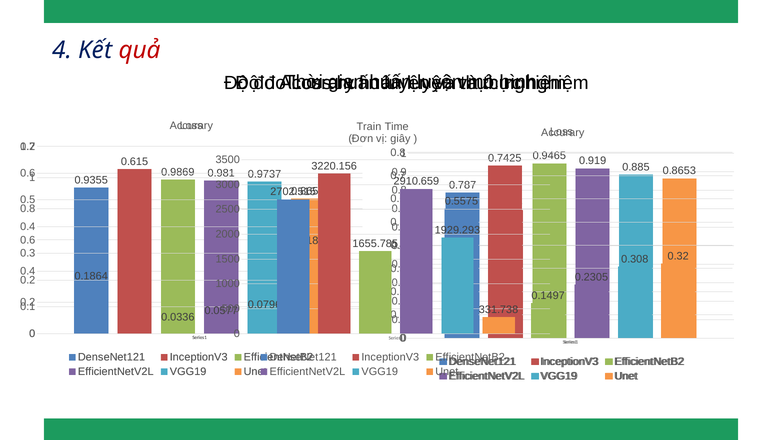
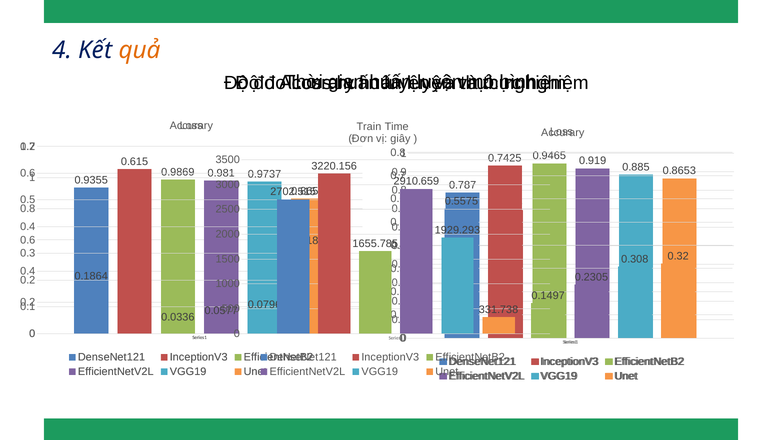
quả colour: red -> orange
